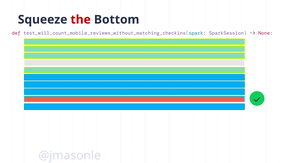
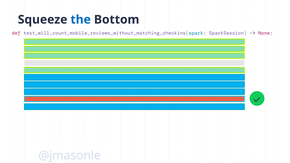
the colour: red -> blue
